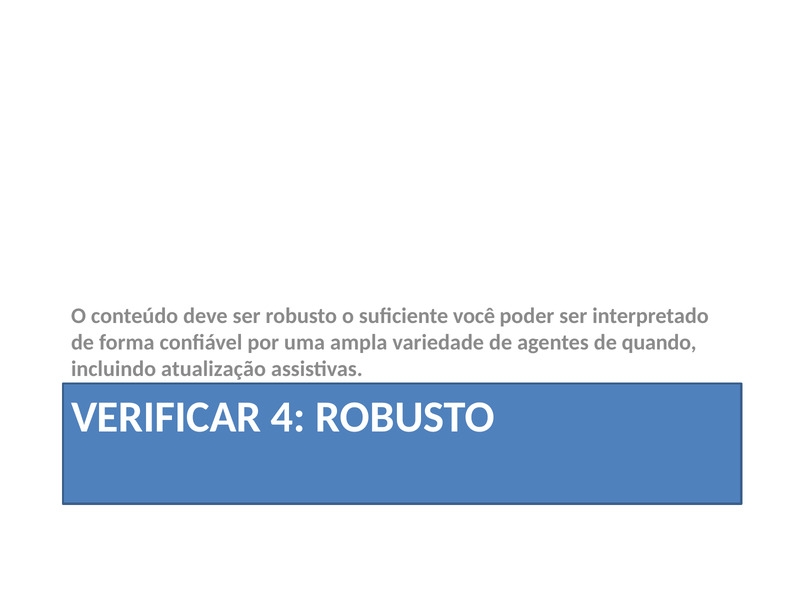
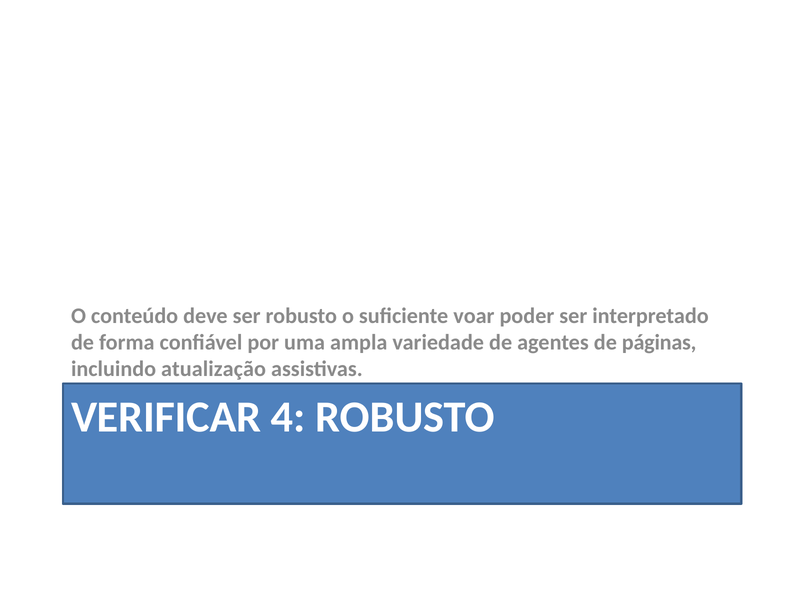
você: você -> voar
quando: quando -> páginas
